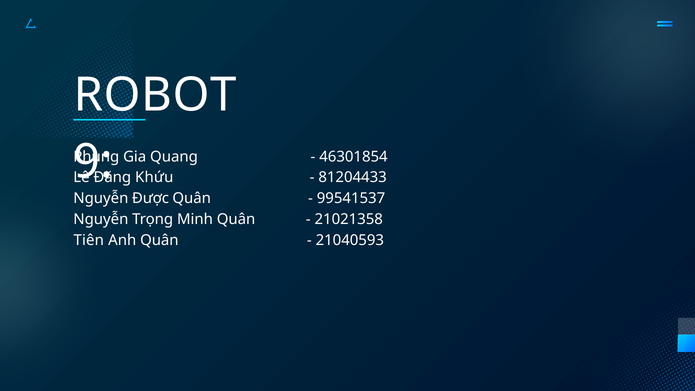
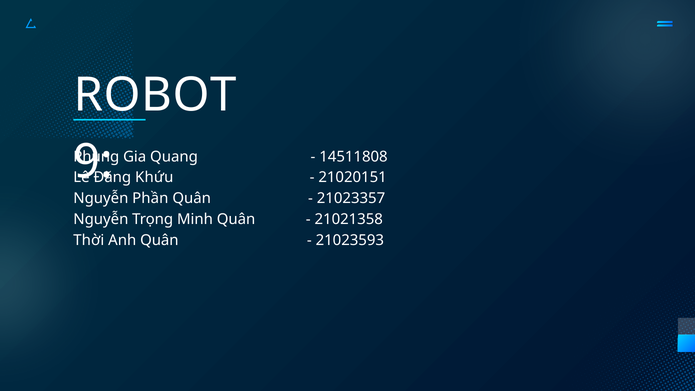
46301854: 46301854 -> 14511808
81204433: 81204433 -> 21020151
Được: Được -> Phần
99541537: 99541537 -> 21023357
Tiên: Tiên -> Thời
21040593: 21040593 -> 21023593
